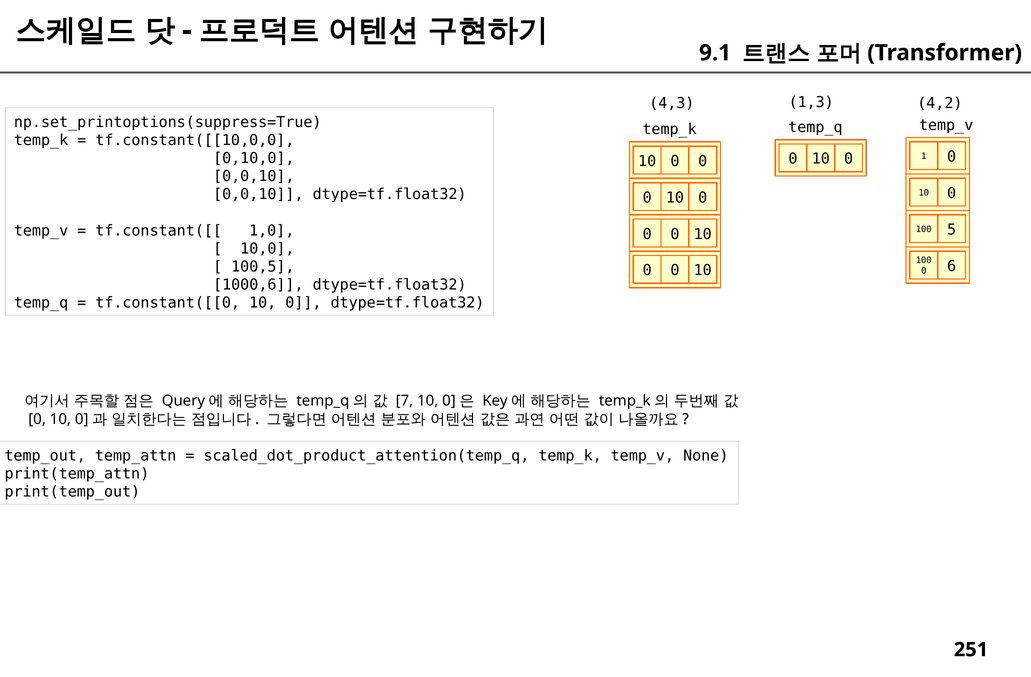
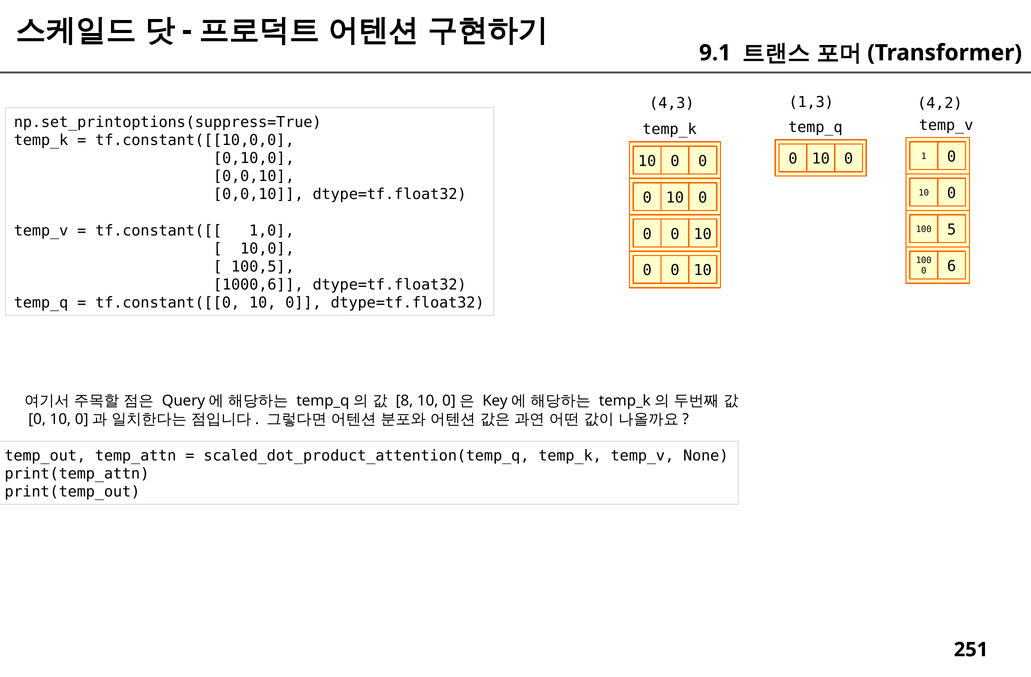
7: 7 -> 8
